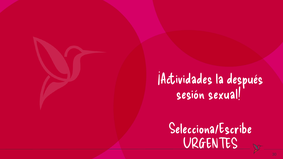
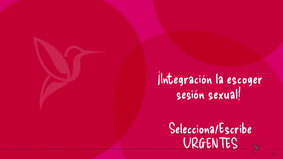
¡Actividades: ¡Actividades -> ¡Integración
después: después -> escoger
